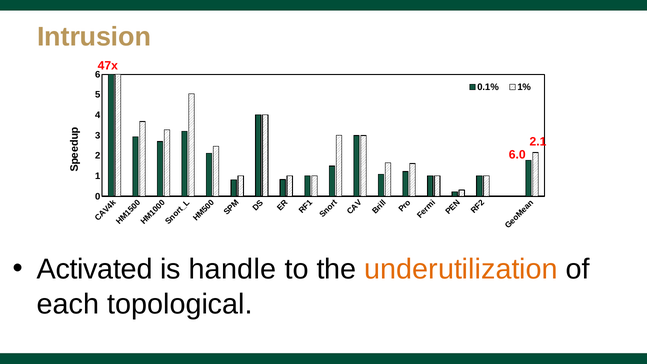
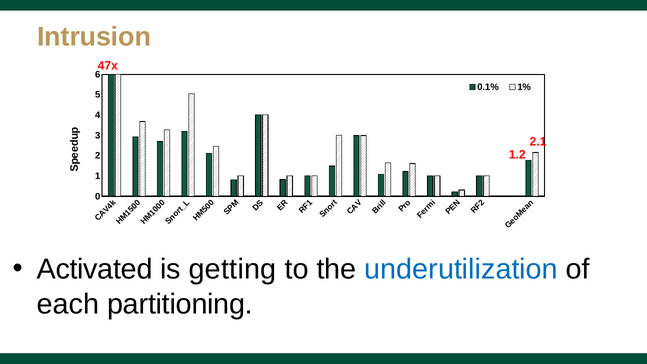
6.0: 6.0 -> 1.2
handle: handle -> getting
underutilization colour: orange -> blue
topological: topological -> partitioning
